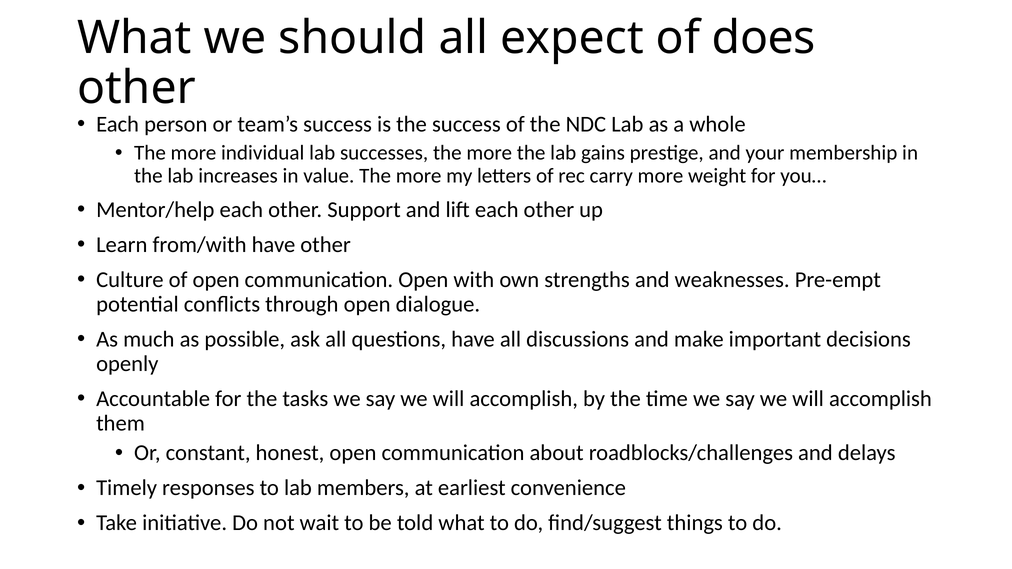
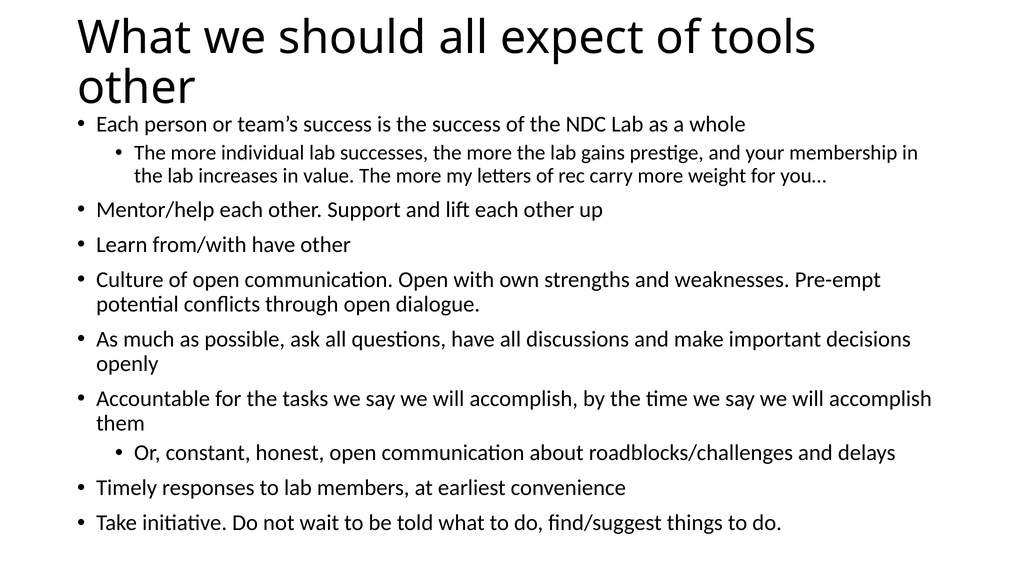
does: does -> tools
